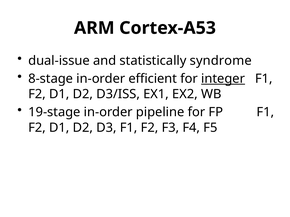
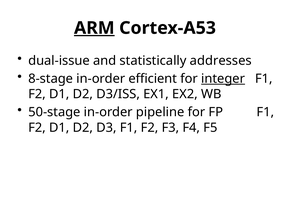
ARM underline: none -> present
syndrome: syndrome -> addresses
19-stage: 19-stage -> 50-stage
